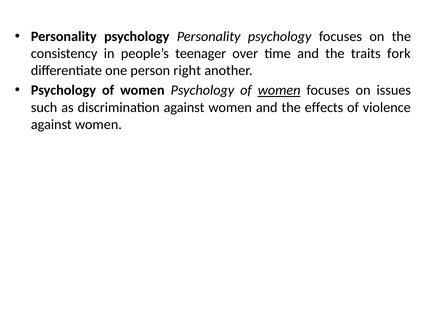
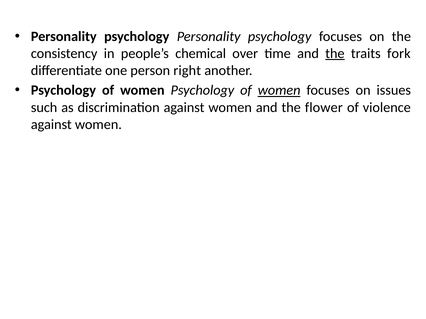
teenager: teenager -> chemical
the at (335, 54) underline: none -> present
effects: effects -> flower
